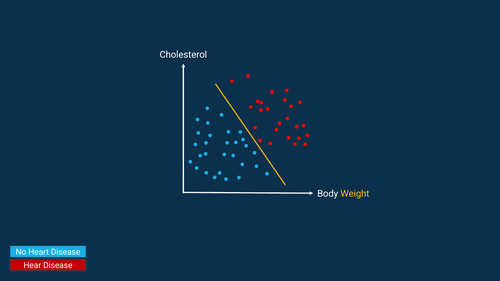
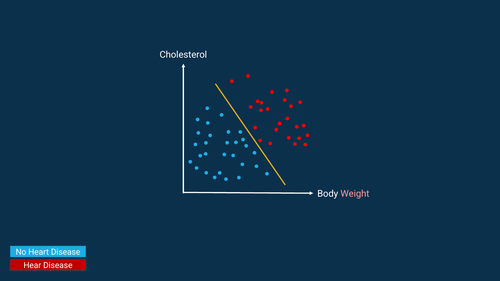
Weight colour: yellow -> pink
